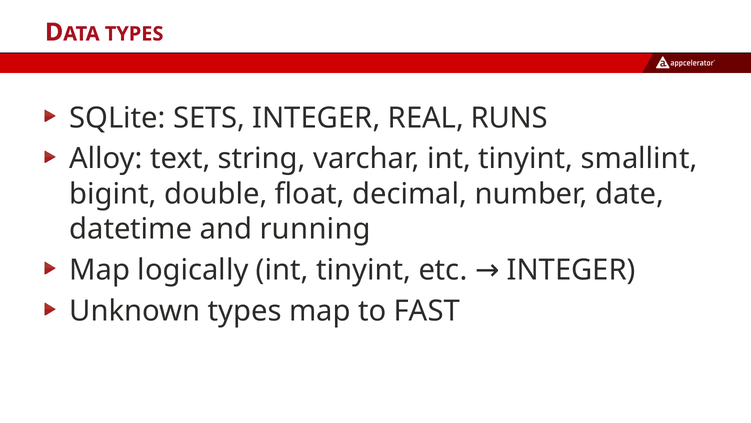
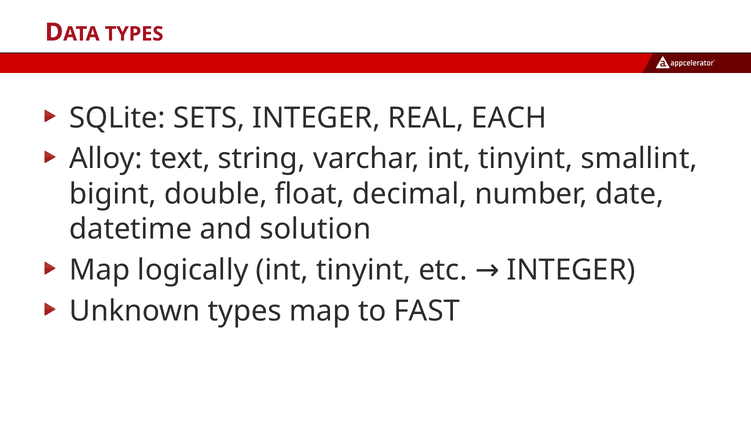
RUNS: RUNS -> EACH
running: running -> solution
